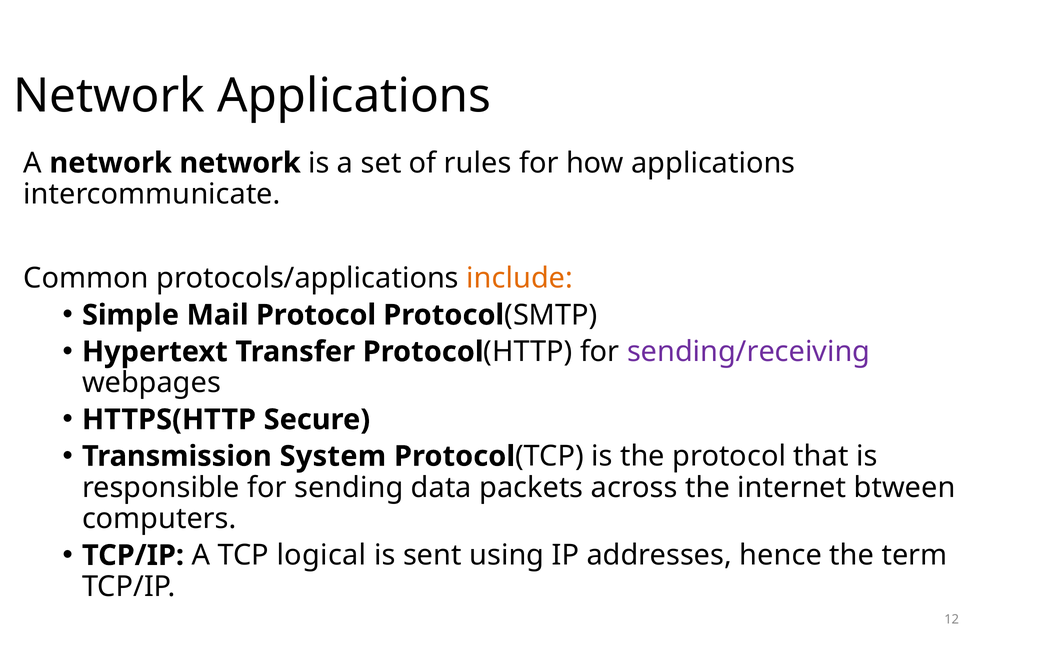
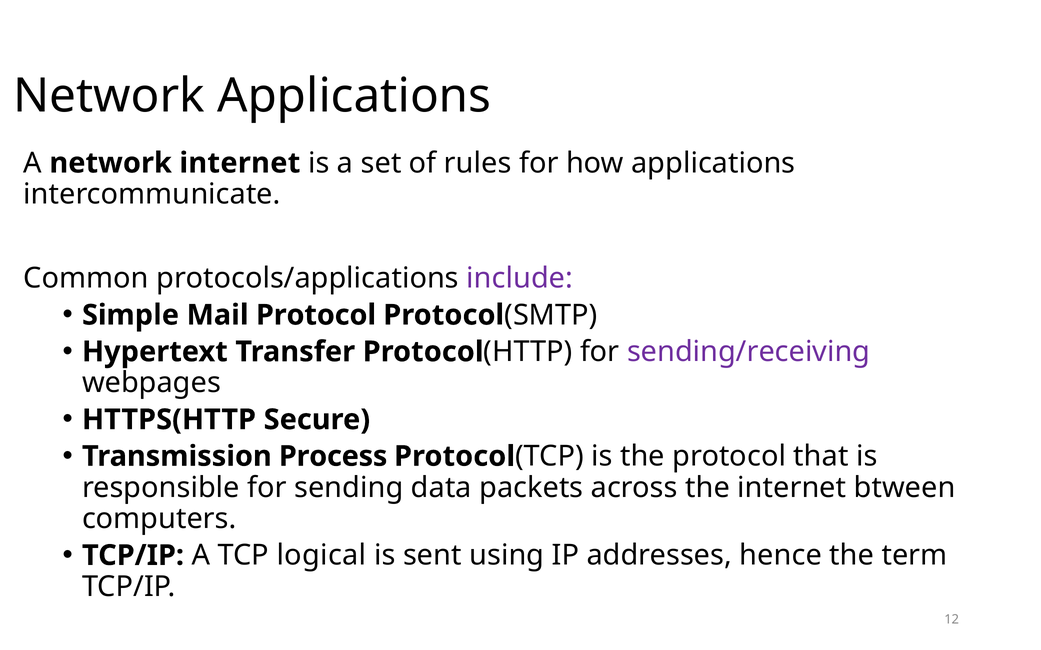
network network: network -> internet
include colour: orange -> purple
System: System -> Process
